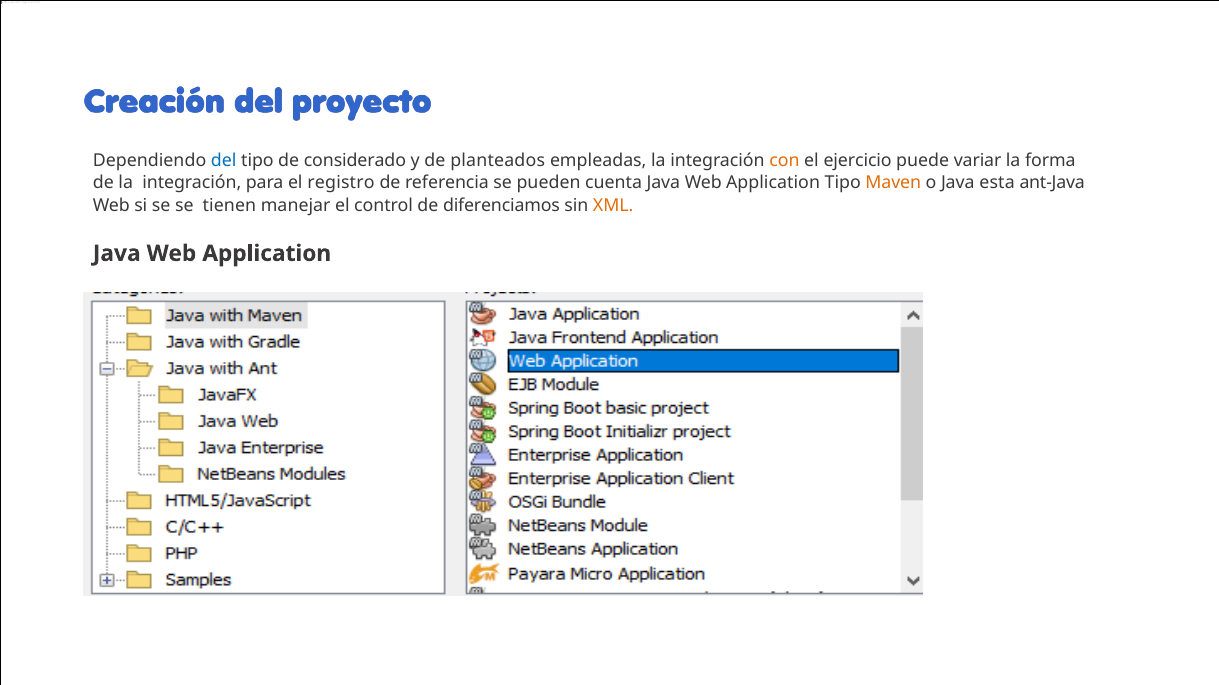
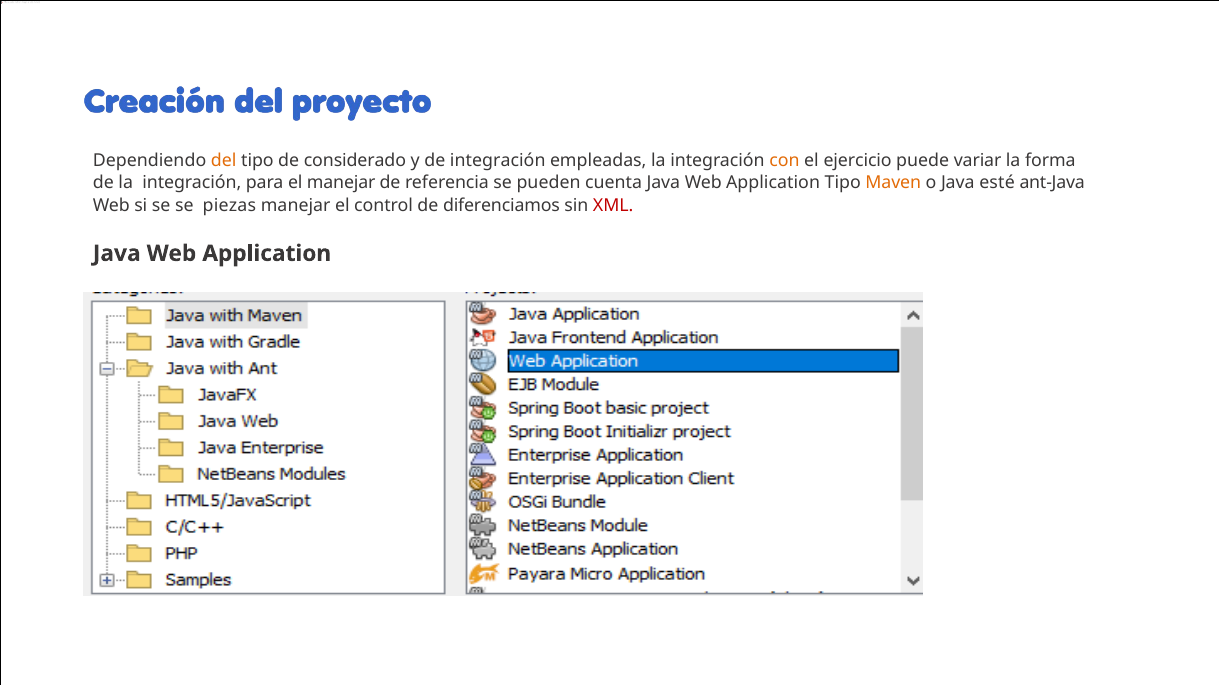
del colour: blue -> orange
de planteados: planteados -> integración
el registro: registro -> manejar
esta: esta -> esté
tienen: tienen -> piezas
XML colour: orange -> red
